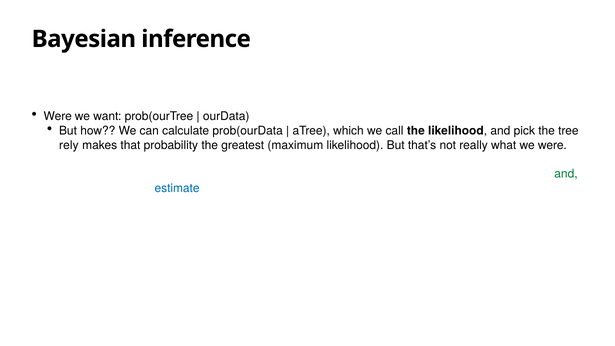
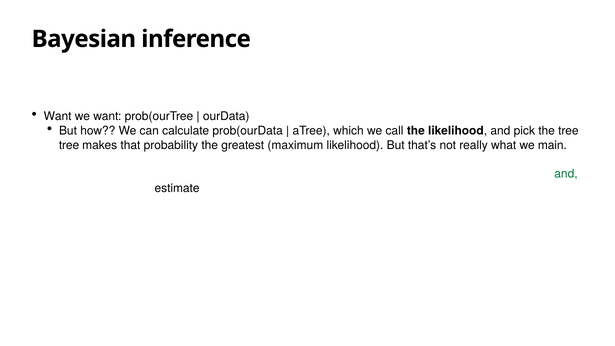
Were at (58, 116): Were -> Want
rely at (69, 145): rely -> tree
we were: were -> main
estimate colour: blue -> black
